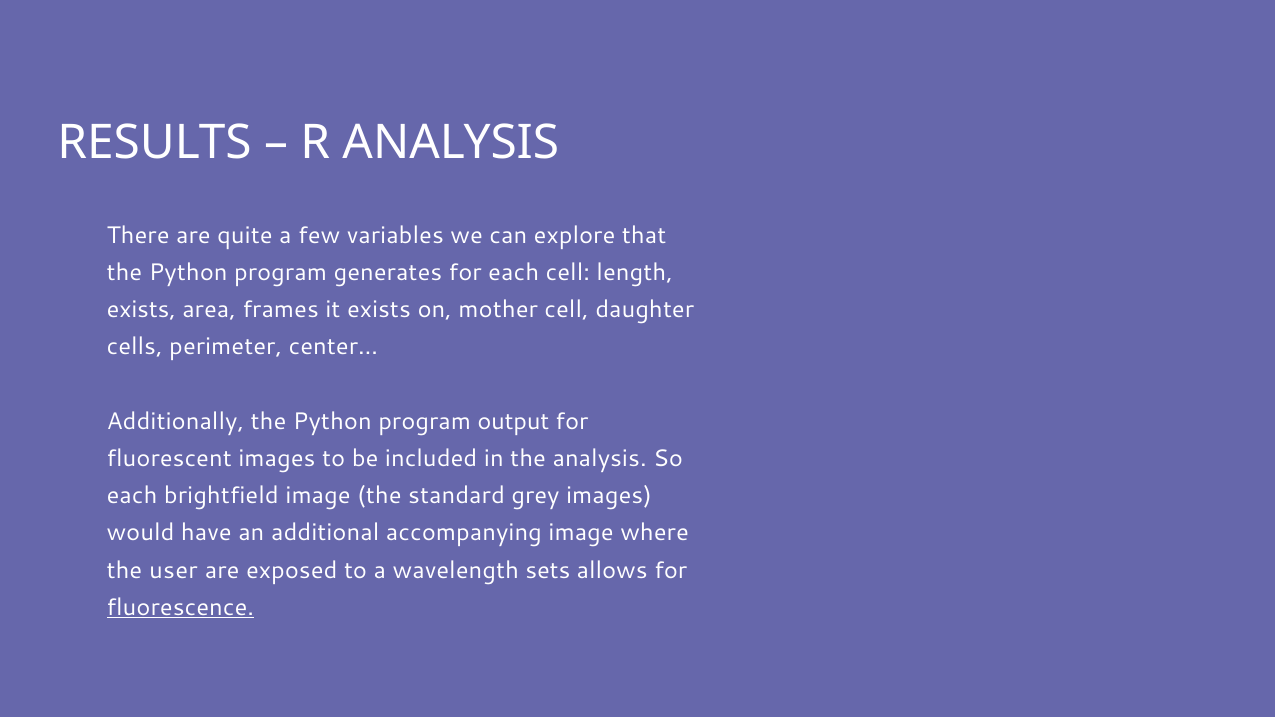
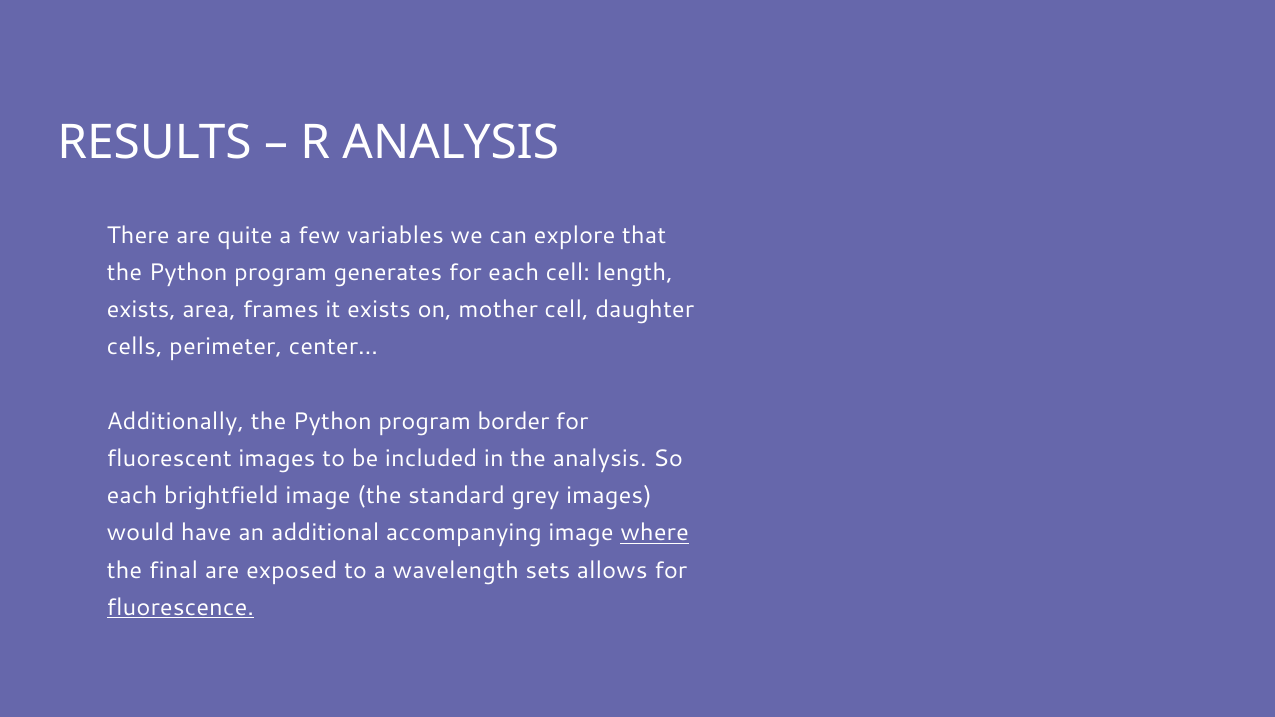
output: output -> border
where underline: none -> present
user: user -> final
